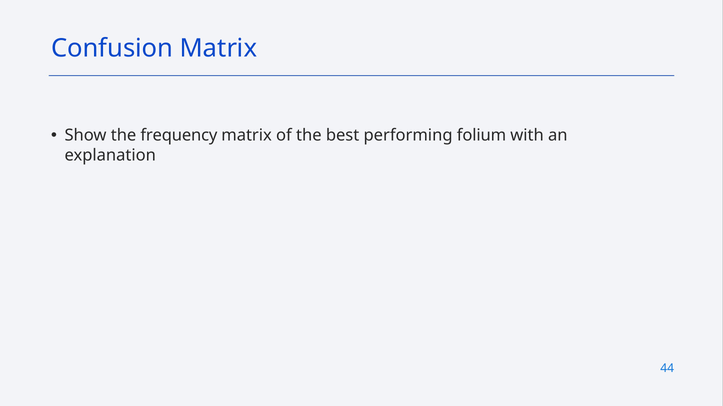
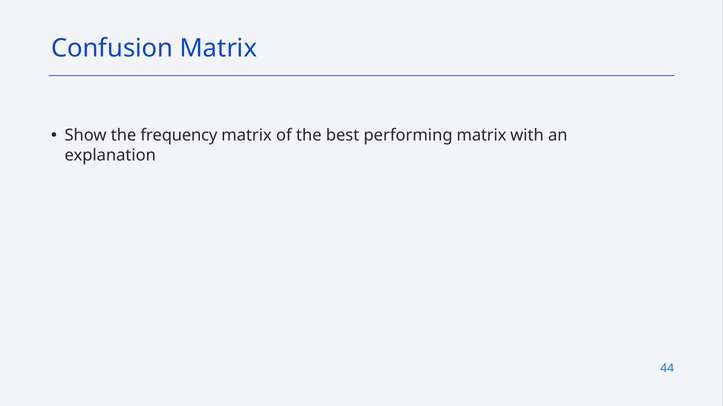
performing folium: folium -> matrix
